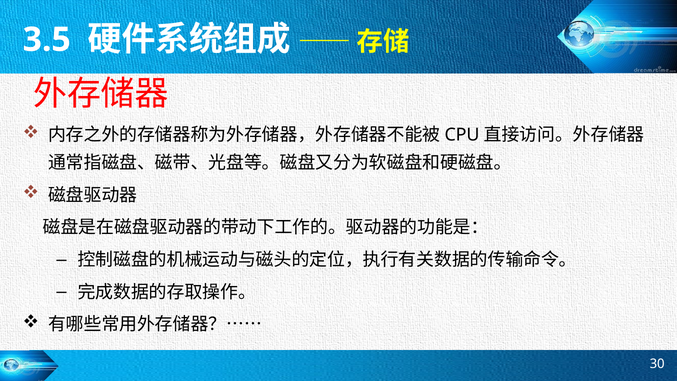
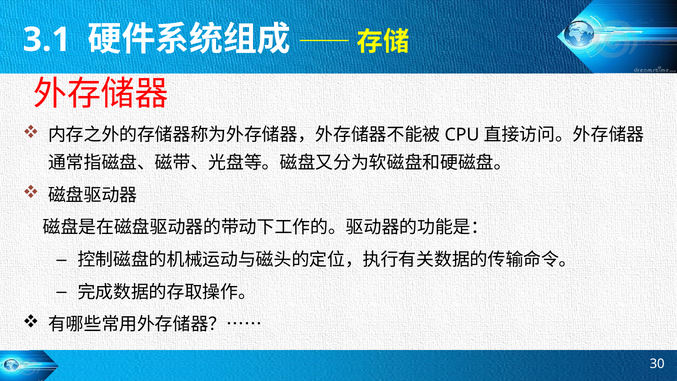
3.5: 3.5 -> 3.1
